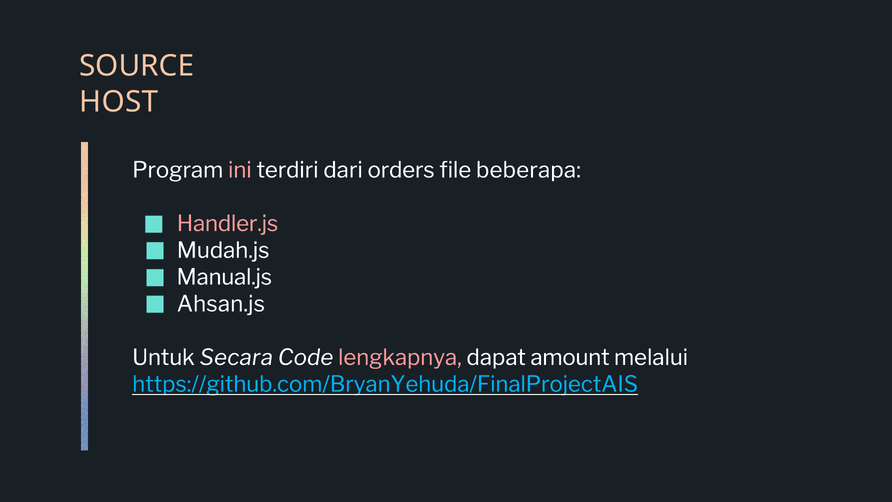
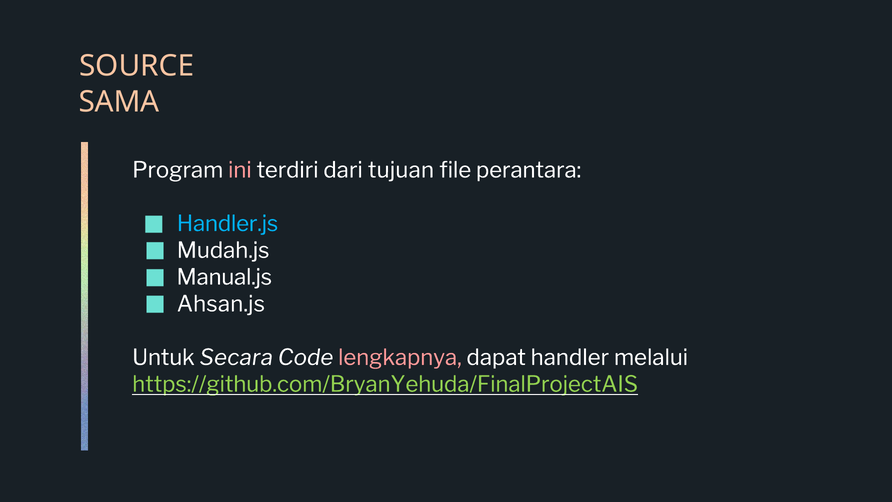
HOST: HOST -> SAMA
orders: orders -> tujuan
beberapa: beberapa -> perantara
Handler.js colour: pink -> light blue
amount: amount -> handler
https://github.com/BryanYehuda/FinalProjectAIS colour: light blue -> light green
